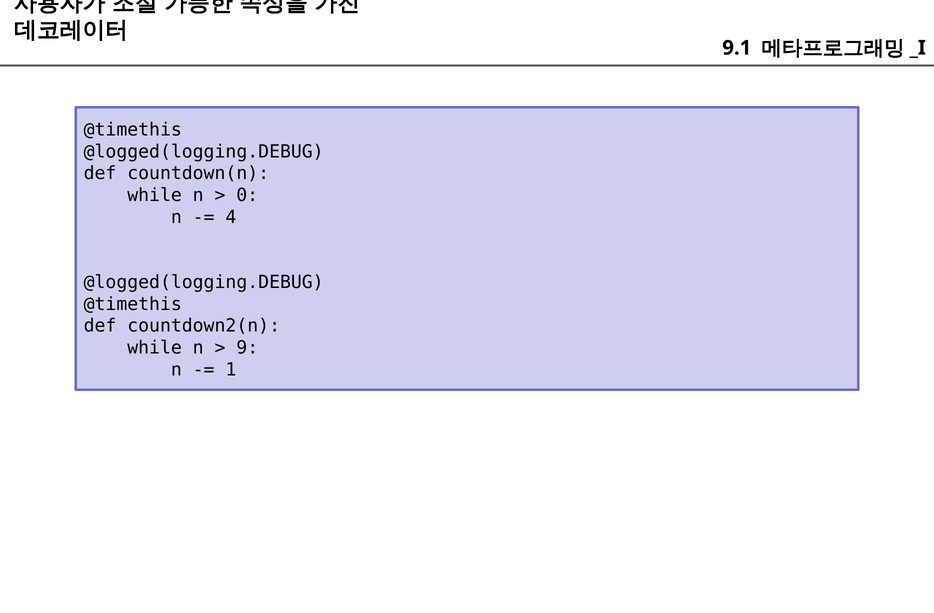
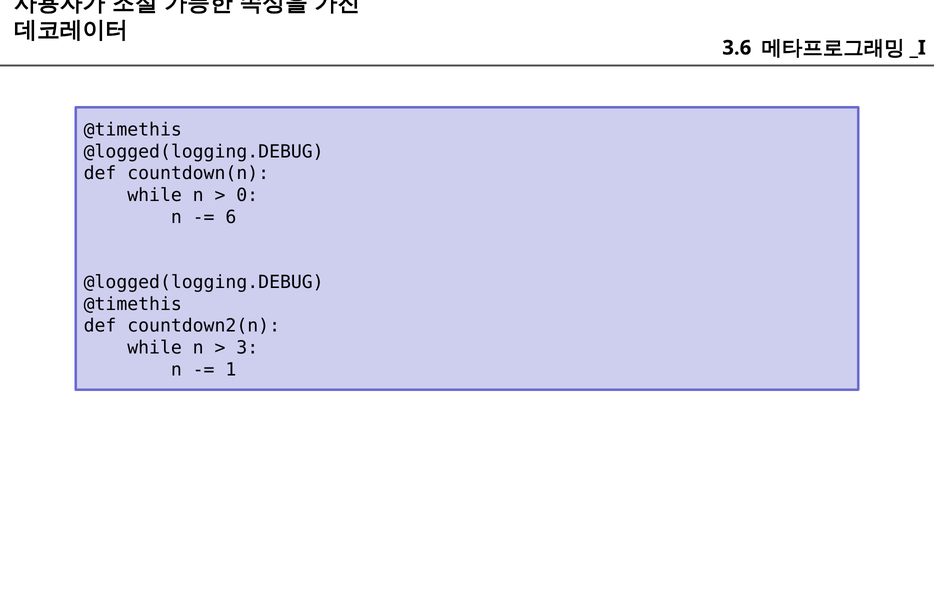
9.1: 9.1 -> 3.6
4: 4 -> 6
9: 9 -> 3
